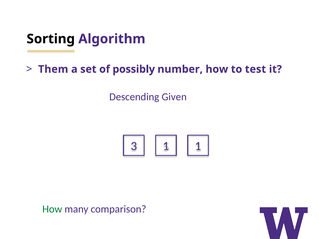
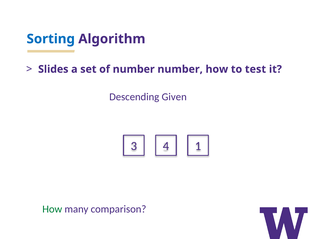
Sorting colour: black -> blue
Them: Them -> Slides
of possibly: possibly -> number
3 1: 1 -> 4
